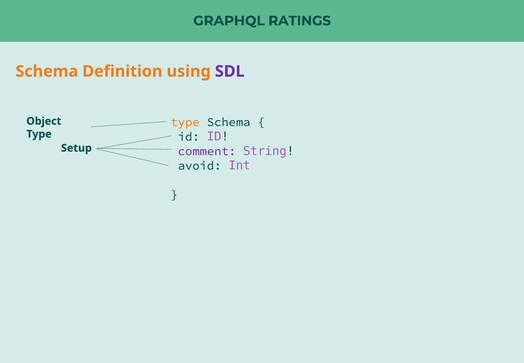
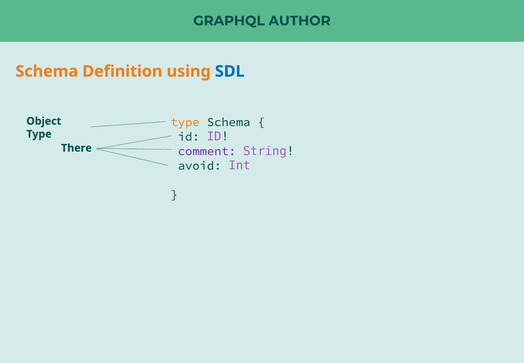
RATINGS: RATINGS -> AUTHOR
SDL colour: purple -> blue
Setup: Setup -> There
